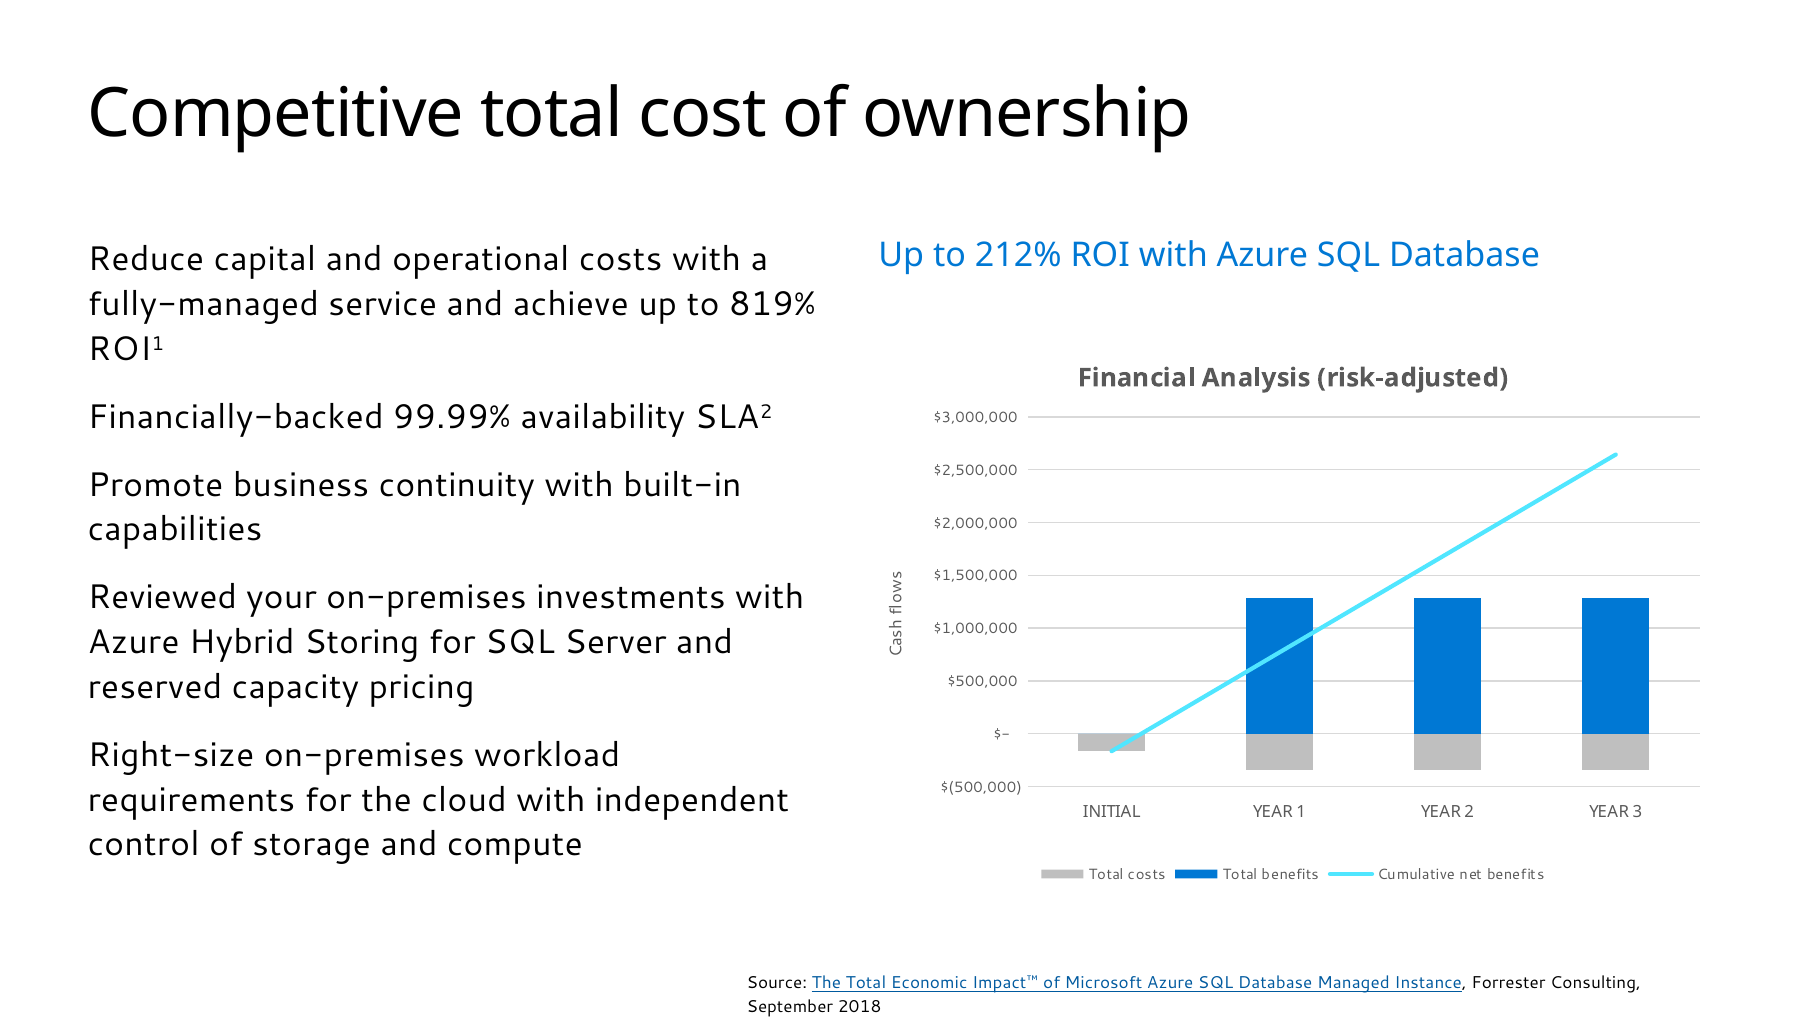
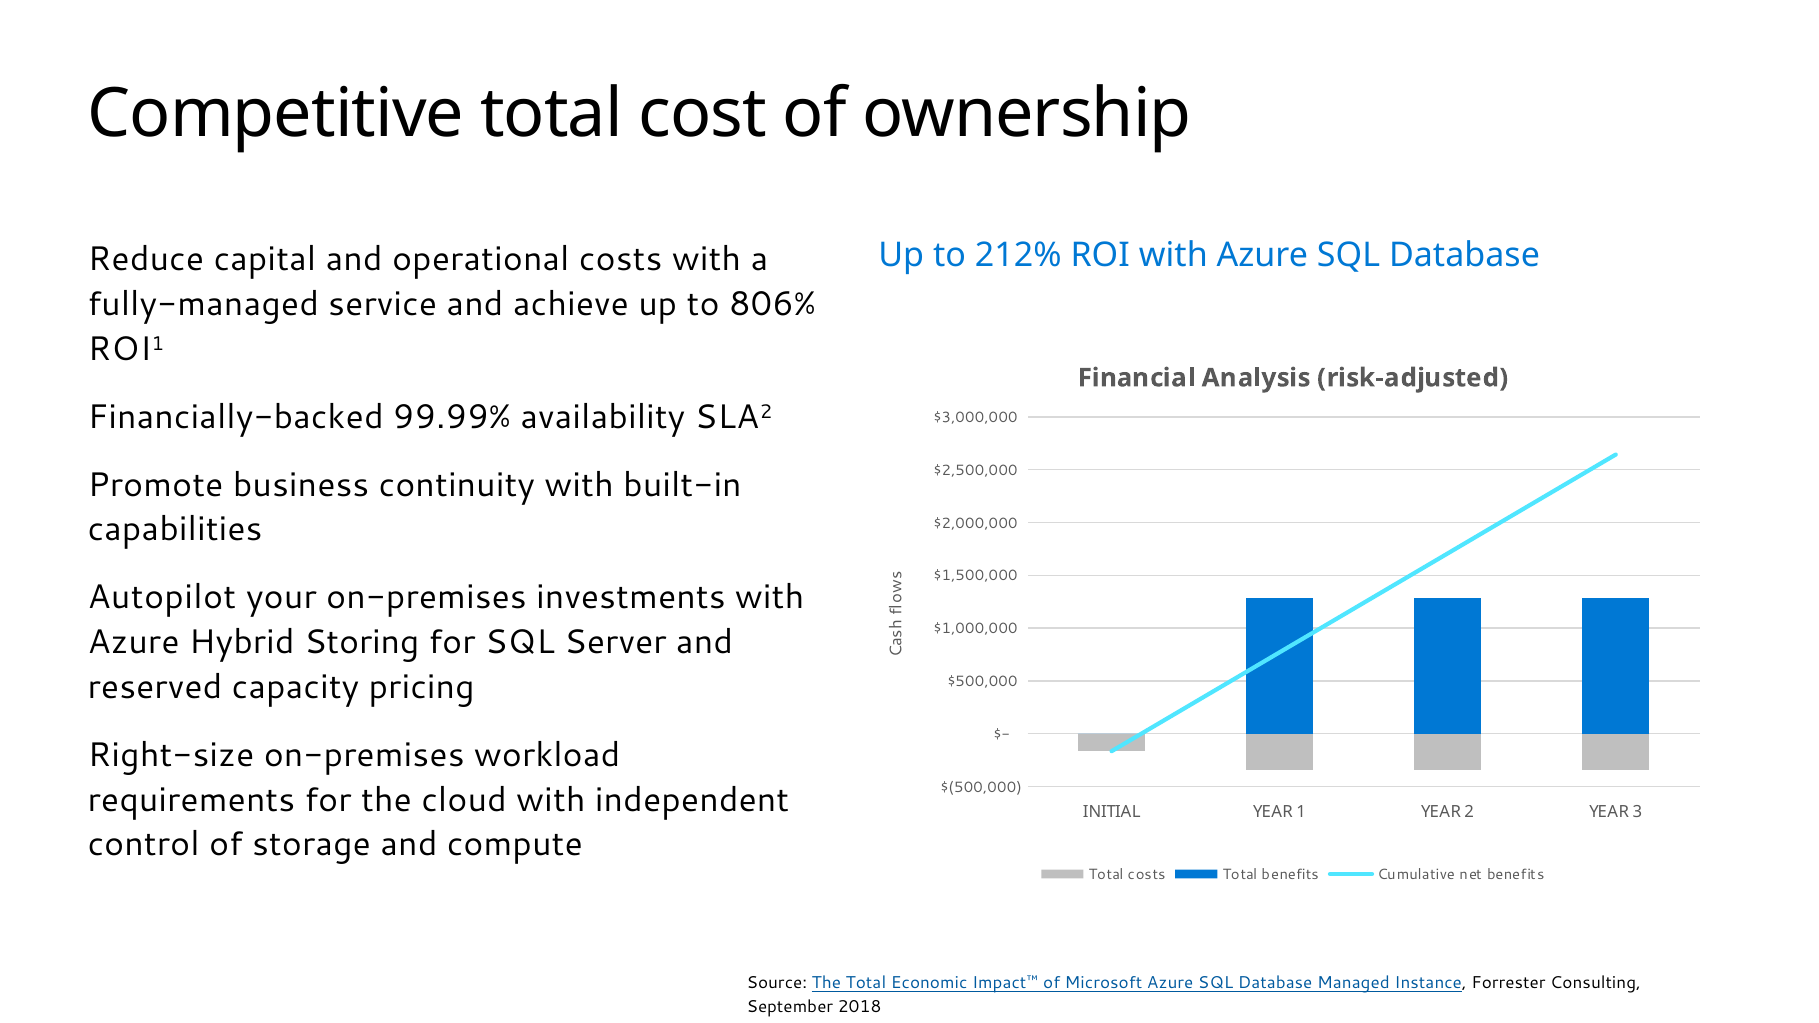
819%: 819% -> 806%
Reviewed: Reviewed -> Autopilot
